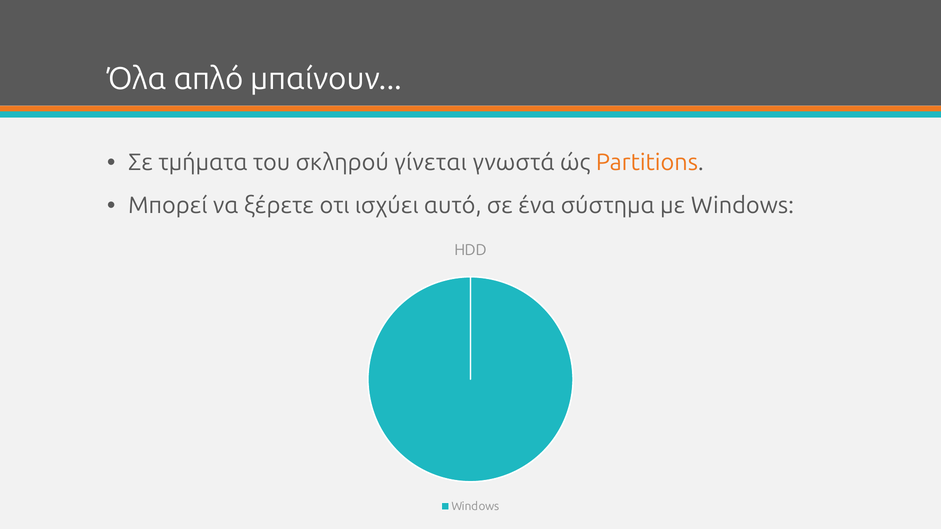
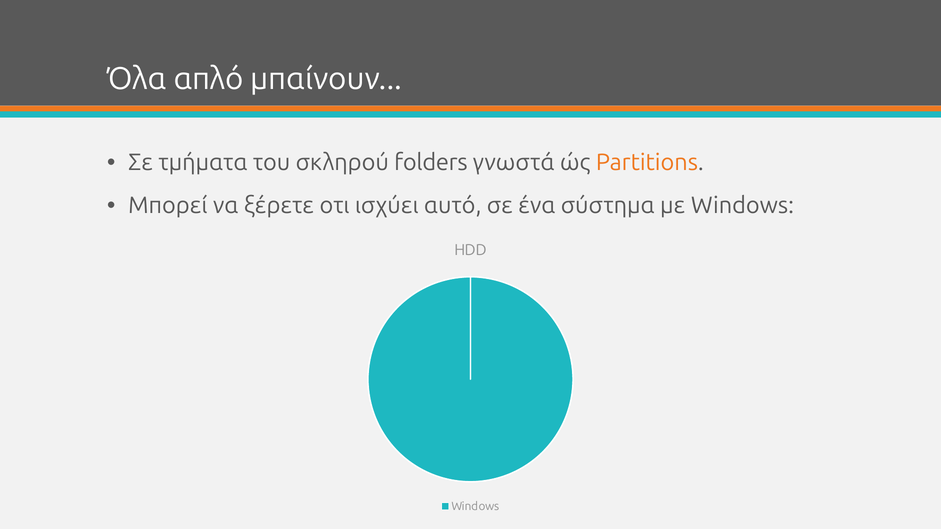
γίνεται: γίνεται -> folders
